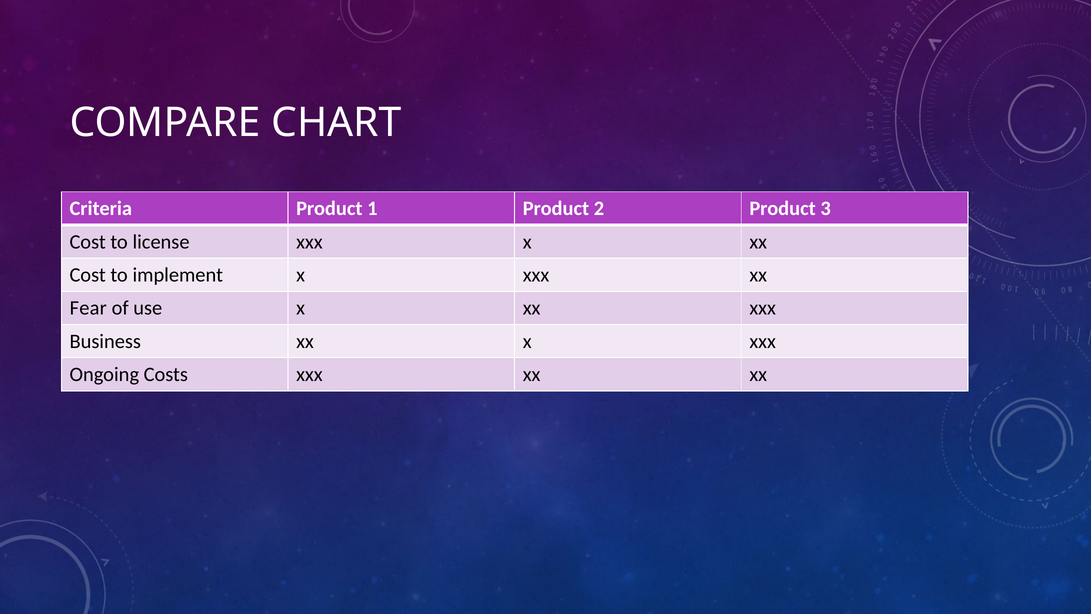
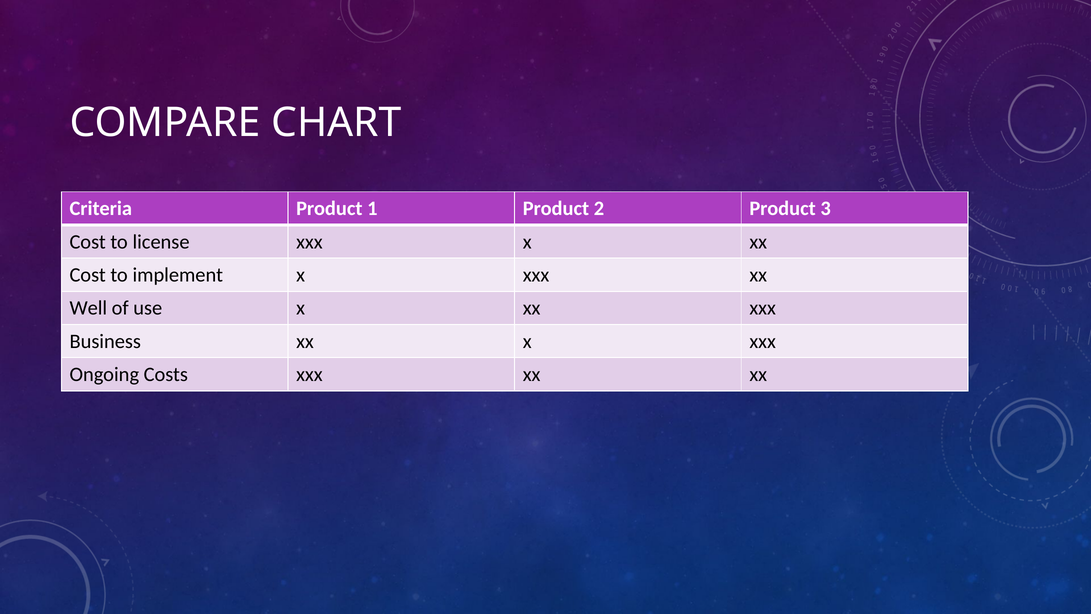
Fear: Fear -> Well
